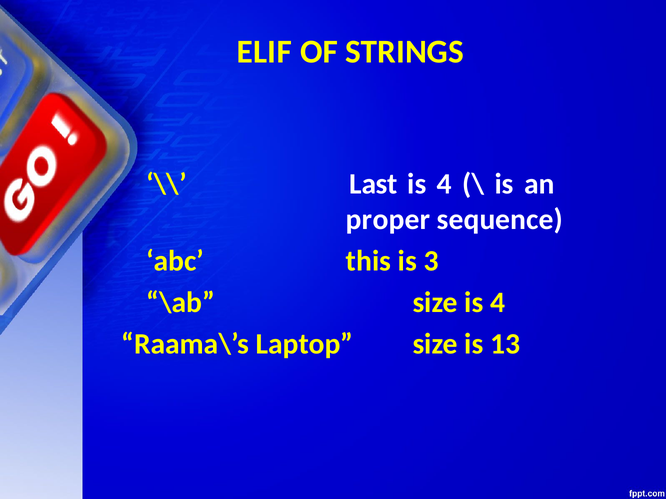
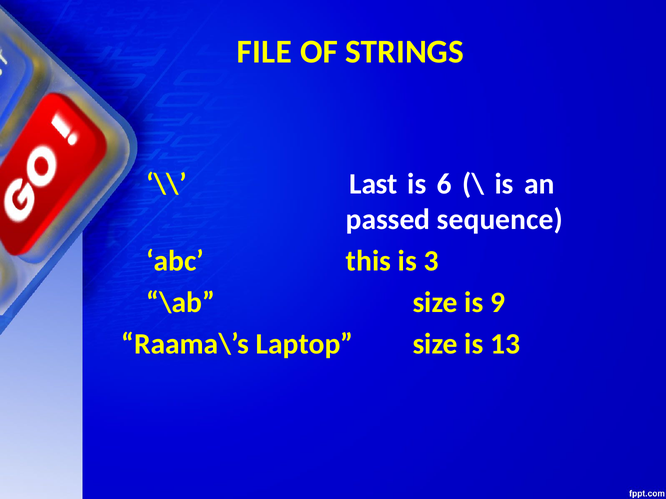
ELIF: ELIF -> FILE
4 at (444, 184): 4 -> 6
proper: proper -> passed
size is 4: 4 -> 9
